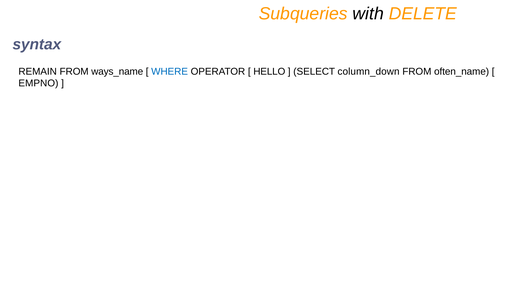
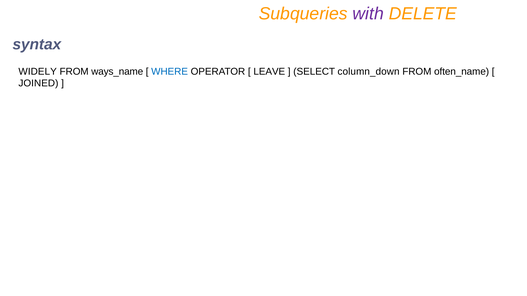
with colour: black -> purple
REMAIN: REMAIN -> WIDELY
HELLO: HELLO -> LEAVE
EMPNO: EMPNO -> JOINED
